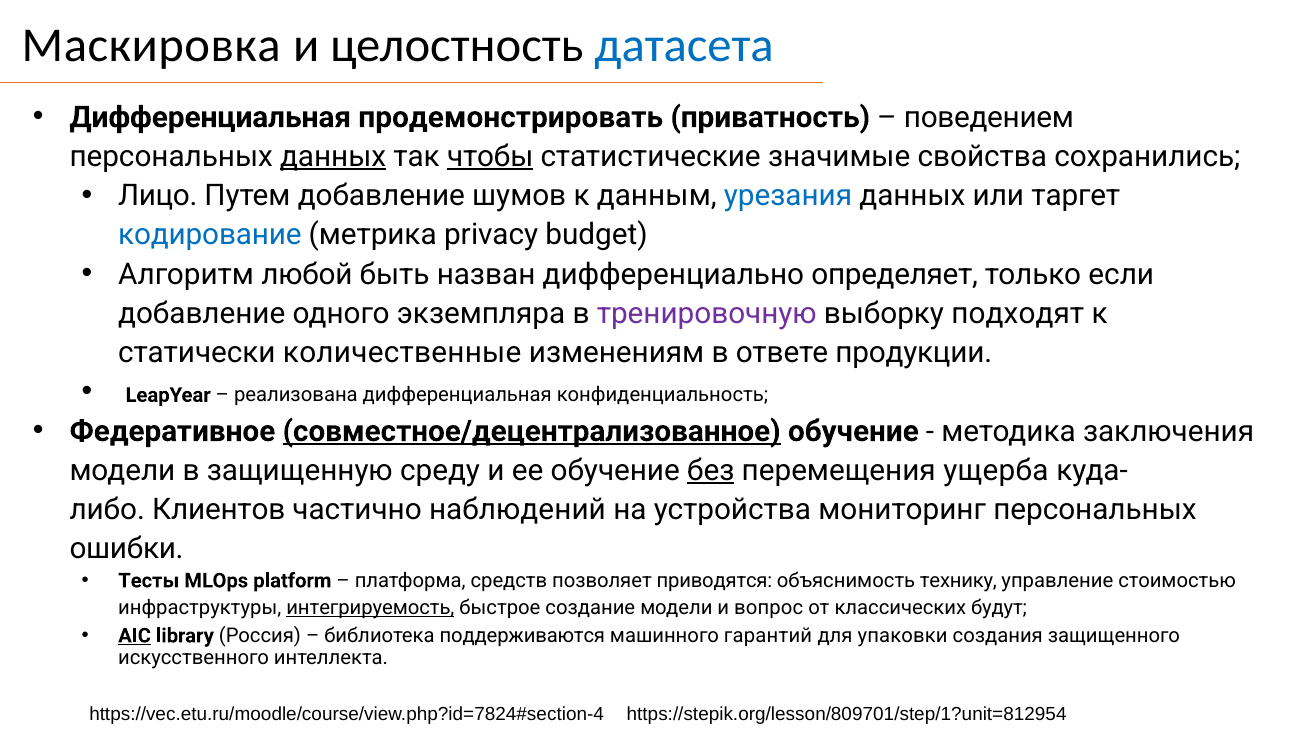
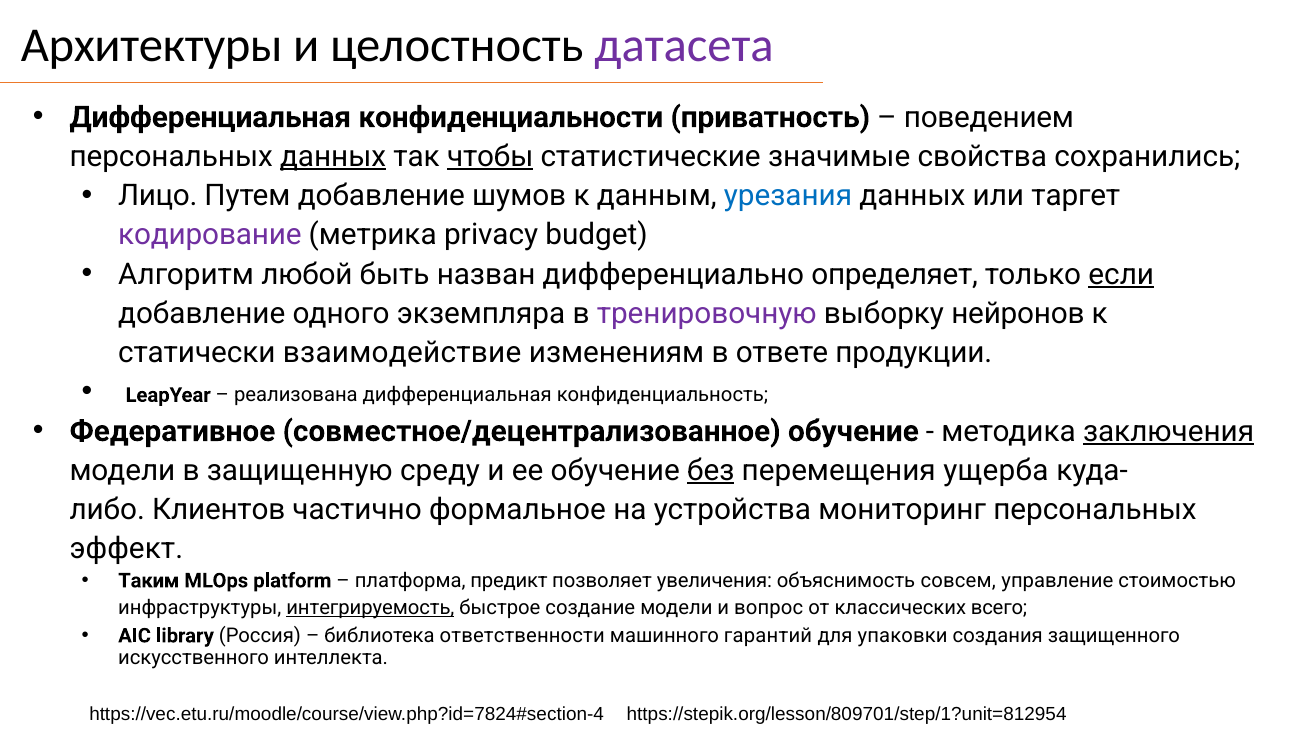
Маскировка: Маскировка -> Архитектуры
датасета colour: blue -> purple
продемонстрировать: продемонстрировать -> конфиденциальности
кодирование colour: blue -> purple
если underline: none -> present
подходят: подходят -> нейронов
количественные: количественные -> взаимодействие
совместное/децентрализованное underline: present -> none
заключения underline: none -> present
наблюдений: наблюдений -> формальное
ошибки: ошибки -> эффект
Тесты: Тесты -> Таким
средств: средств -> предикт
приводятся: приводятся -> увеличения
технику: технику -> совсем
будут: будут -> всего
AIC underline: present -> none
поддерживаются: поддерживаются -> ответственности
